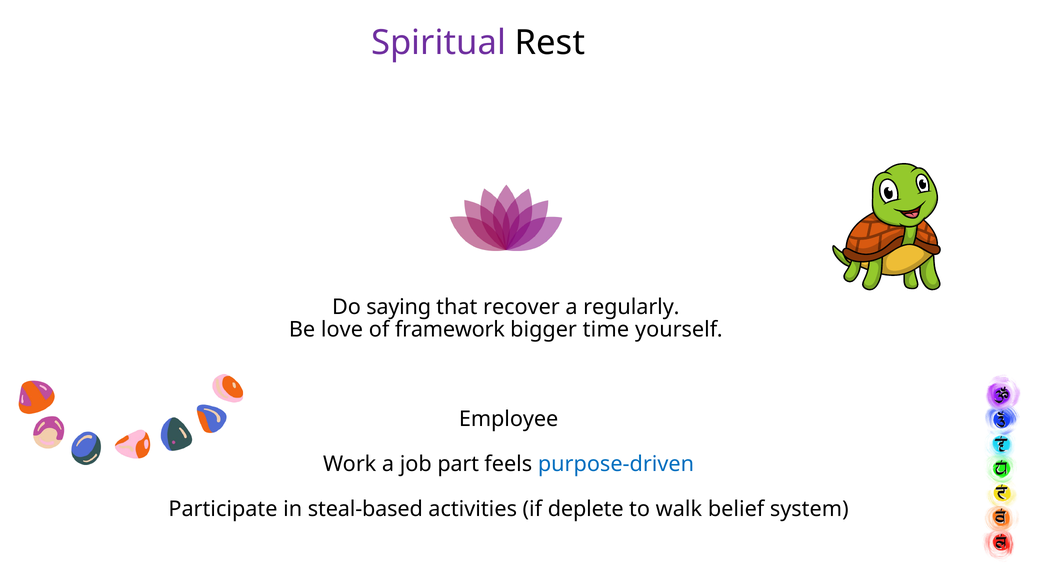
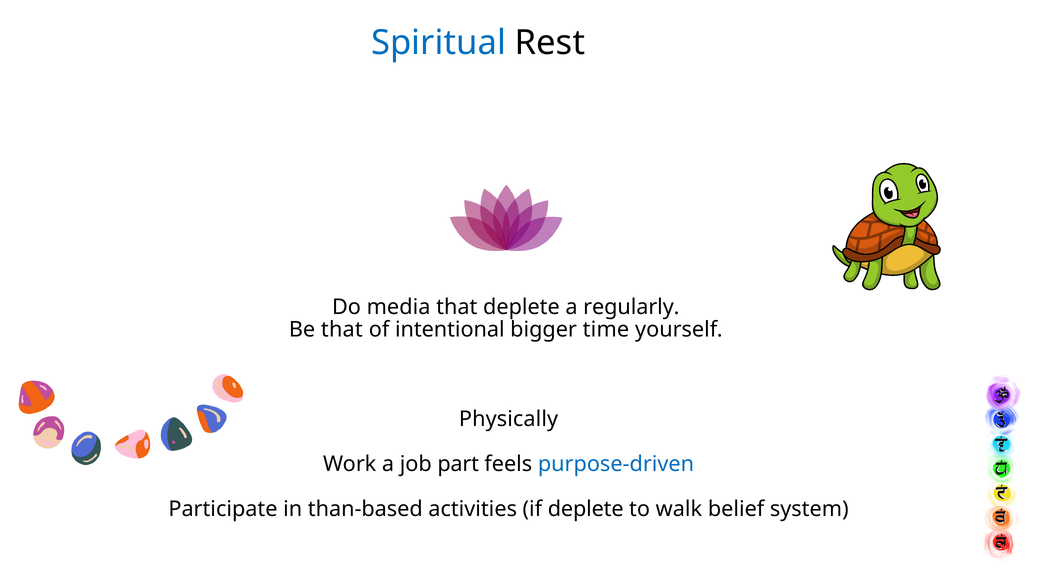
Spiritual colour: purple -> blue
saying: saying -> media
that recover: recover -> deplete
Be love: love -> that
framework: framework -> intentional
Employee: Employee -> Physically
steal-based: steal-based -> than-based
